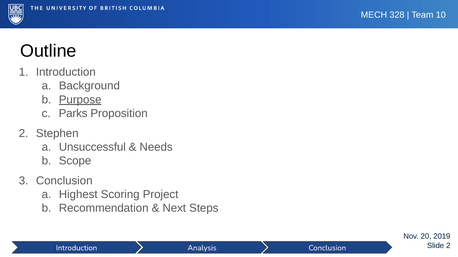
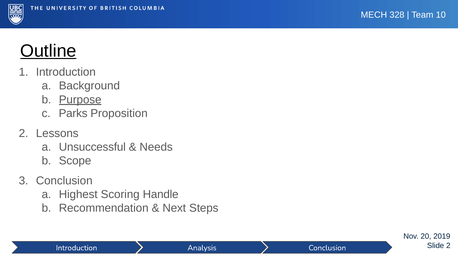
Outline underline: none -> present
Stephen: Stephen -> Lessons
Project: Project -> Handle
